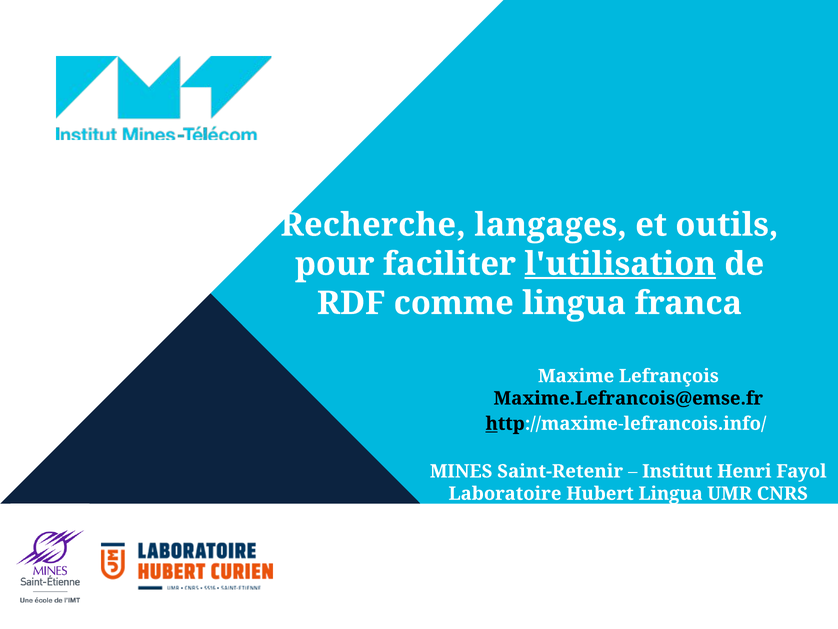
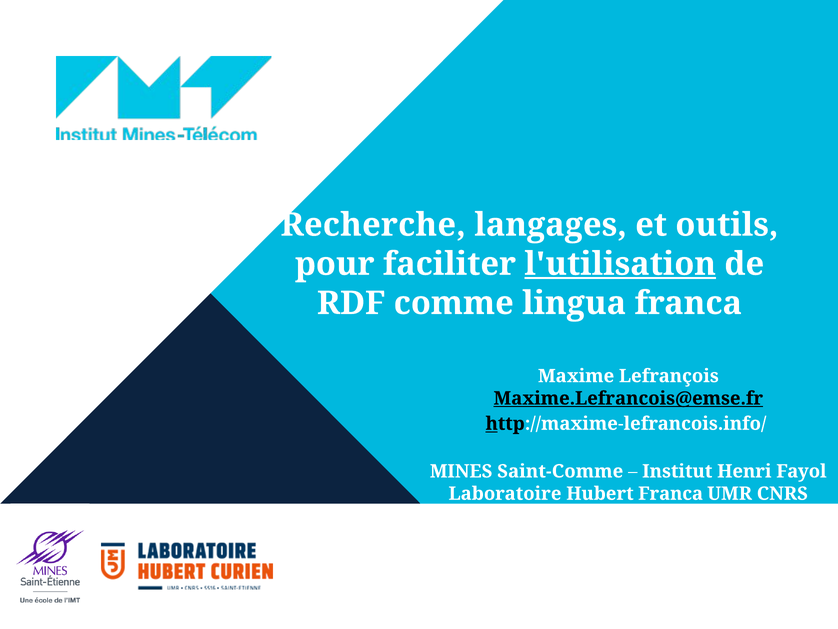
Maxime.Lefrancois@emse.fr underline: none -> present
Saint-Retenir: Saint-Retenir -> Saint-Comme
Hubert Lingua: Lingua -> Franca
